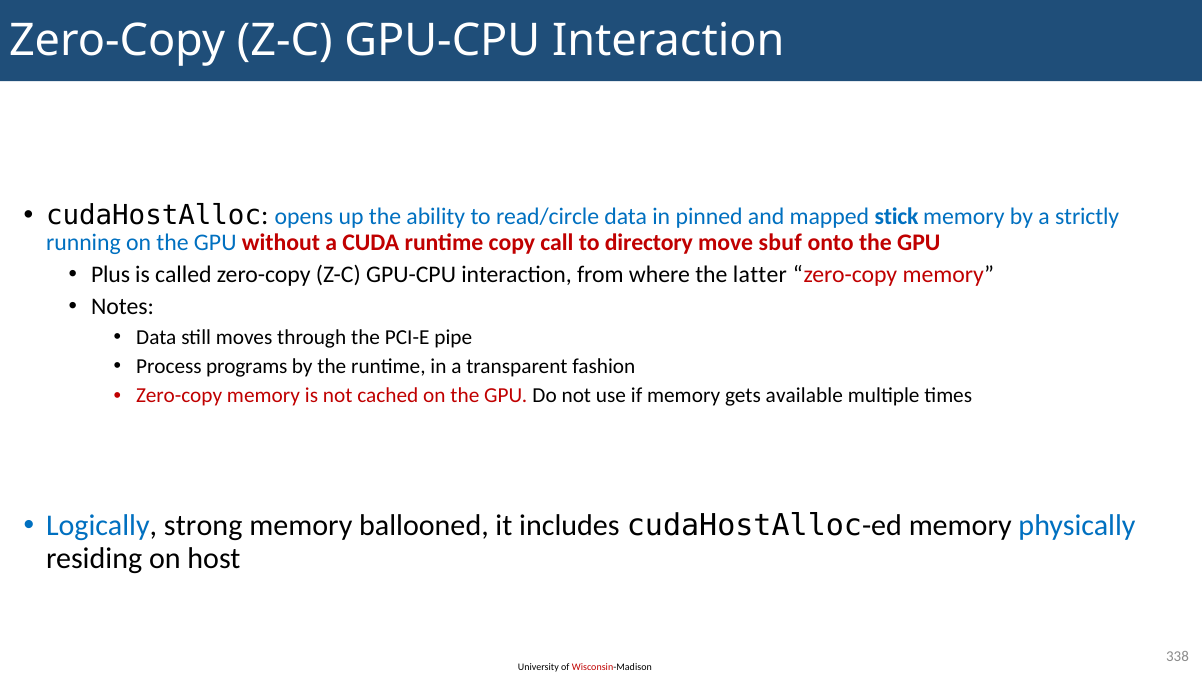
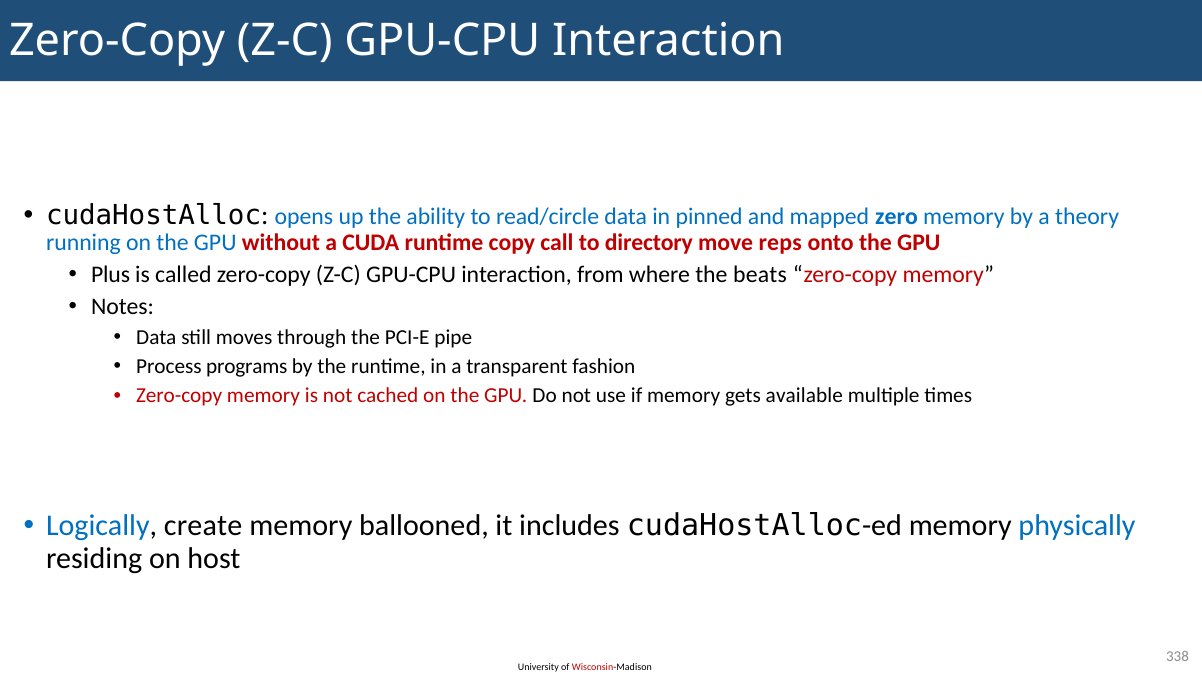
stick: stick -> zero
strictly: strictly -> theory
sbuf: sbuf -> reps
latter: latter -> beats
strong: strong -> create
